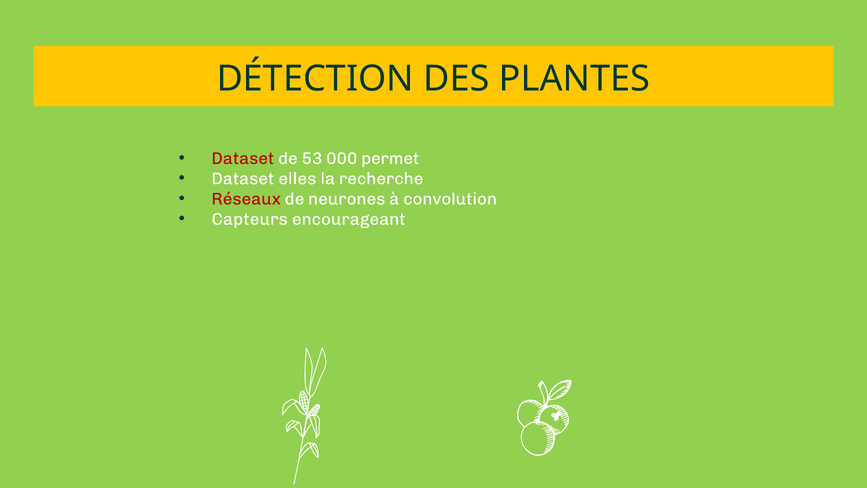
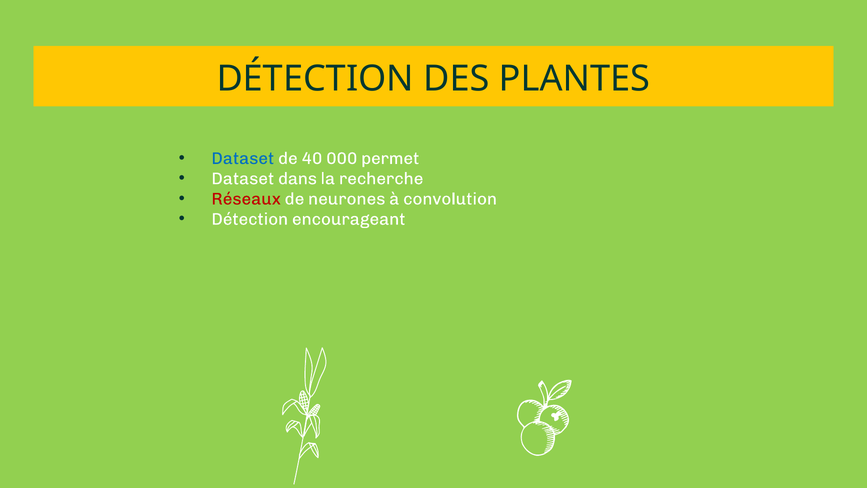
Dataset at (243, 158) colour: red -> blue
53: 53 -> 40
elles: elles -> dans
Capteurs at (250, 219): Capteurs -> Détection
